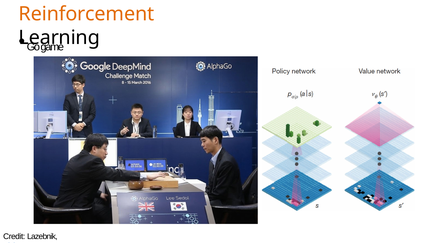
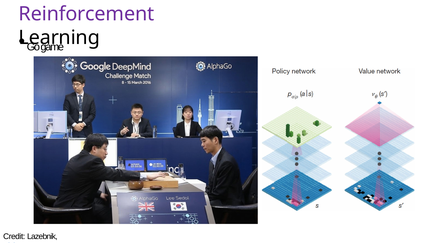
Reinforcement colour: orange -> purple
